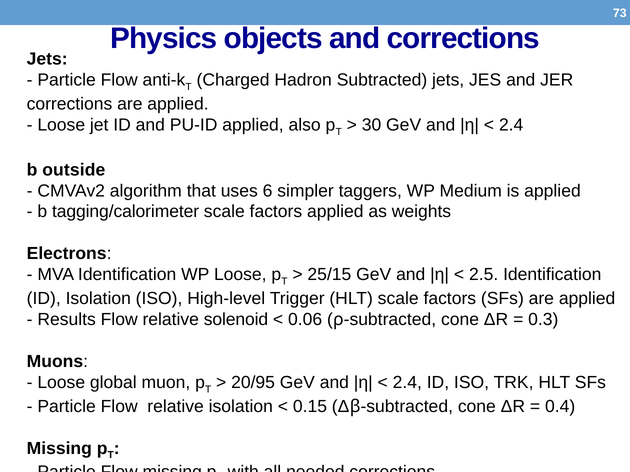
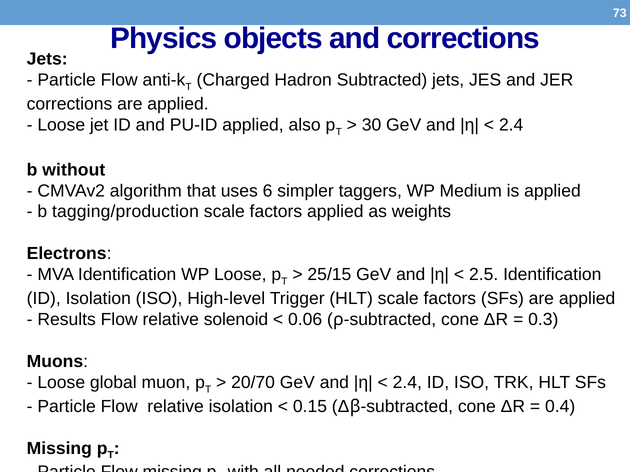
outside: outside -> without
tagging/calorimeter: tagging/calorimeter -> tagging/production
20/95: 20/95 -> 20/70
